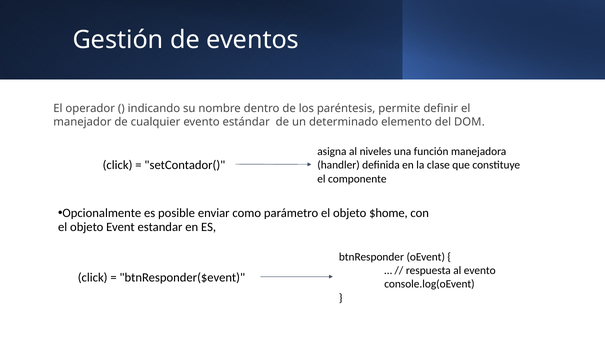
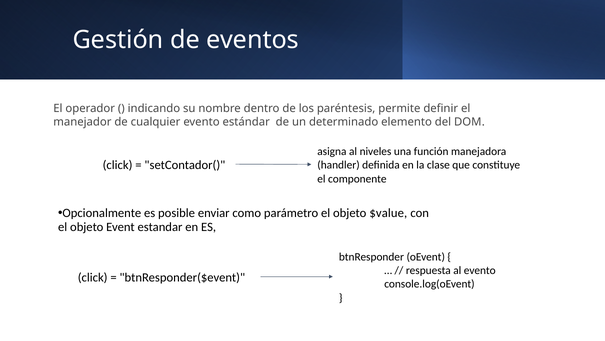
$home: $home -> $value
